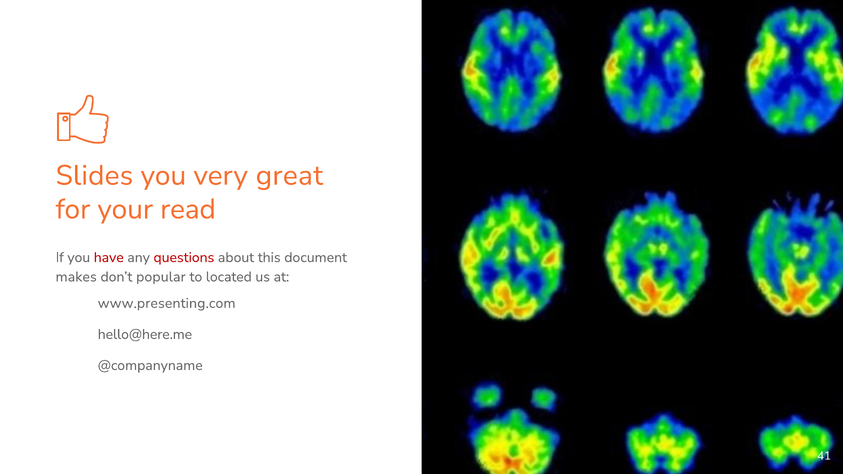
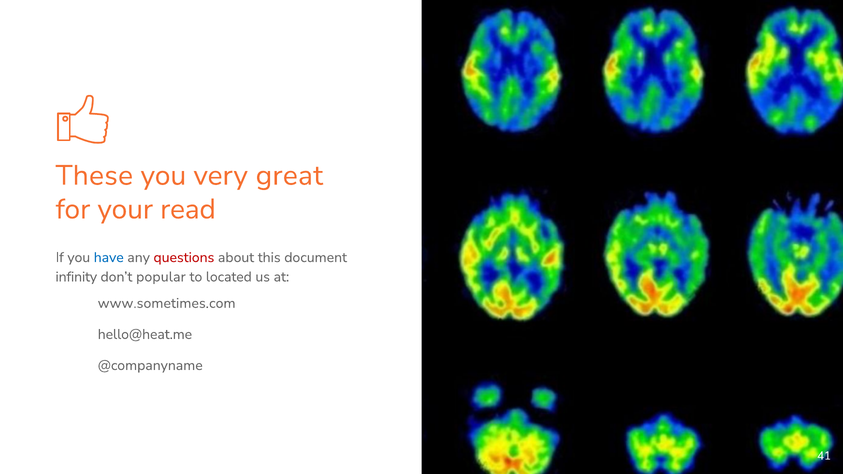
Slides: Slides -> These
have colour: red -> blue
makes: makes -> infinity
www.presenting.com: www.presenting.com -> www.sometimes.com
hello@here.me: hello@here.me -> hello@heat.me
